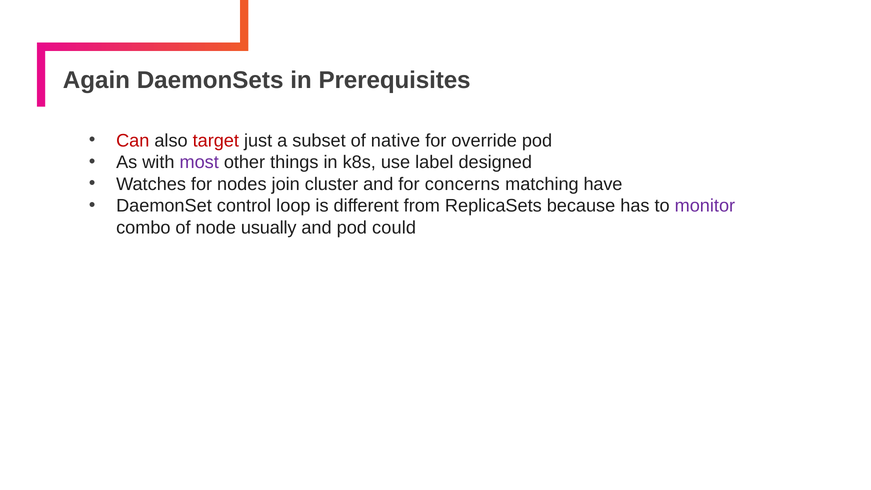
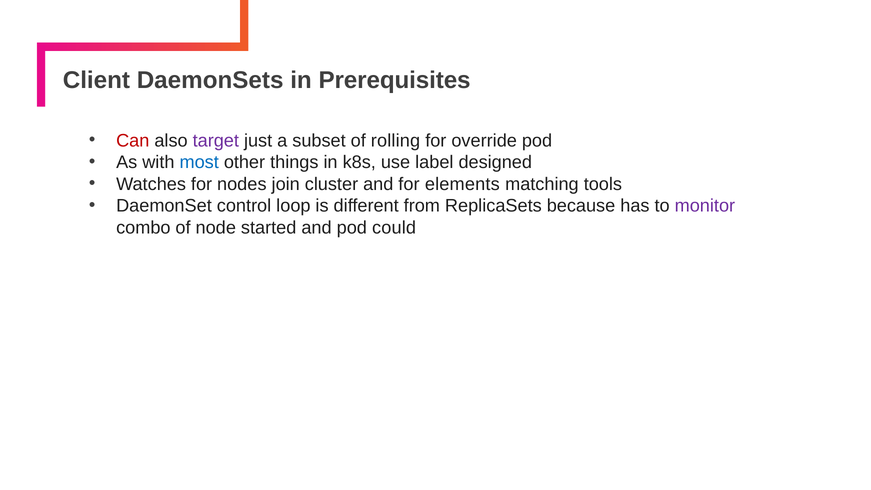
Again: Again -> Client
target colour: red -> purple
native: native -> rolling
most colour: purple -> blue
concerns: concerns -> elements
have: have -> tools
usually: usually -> started
